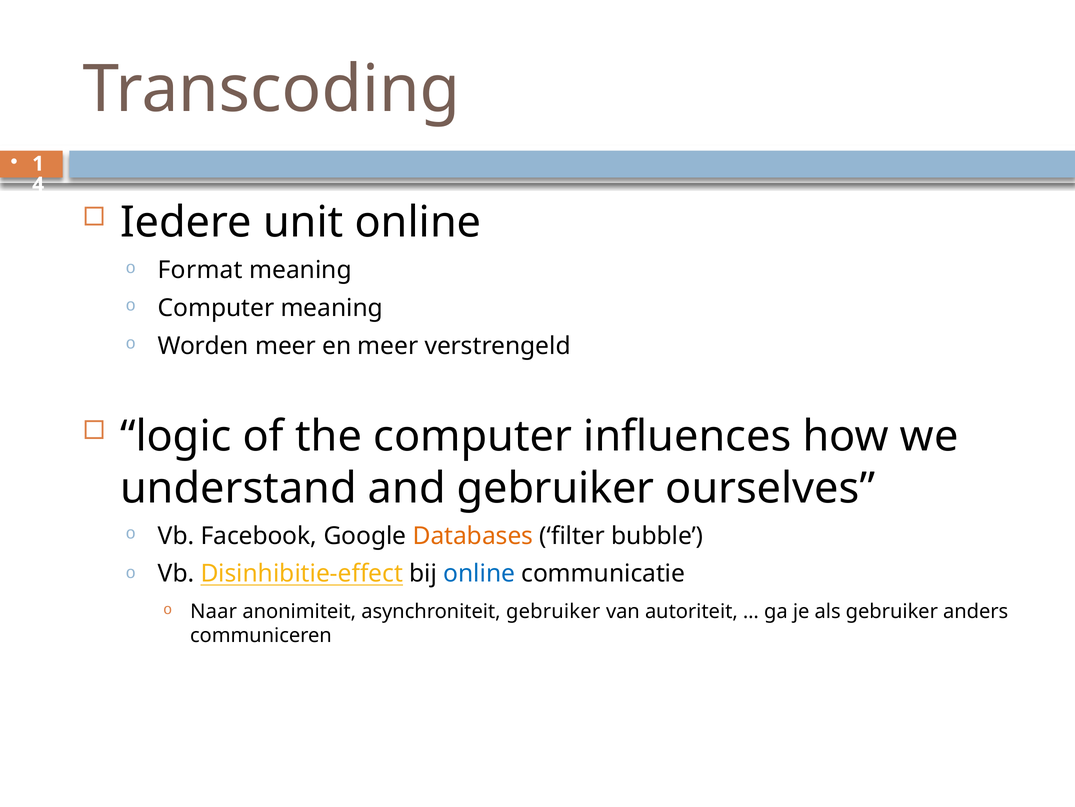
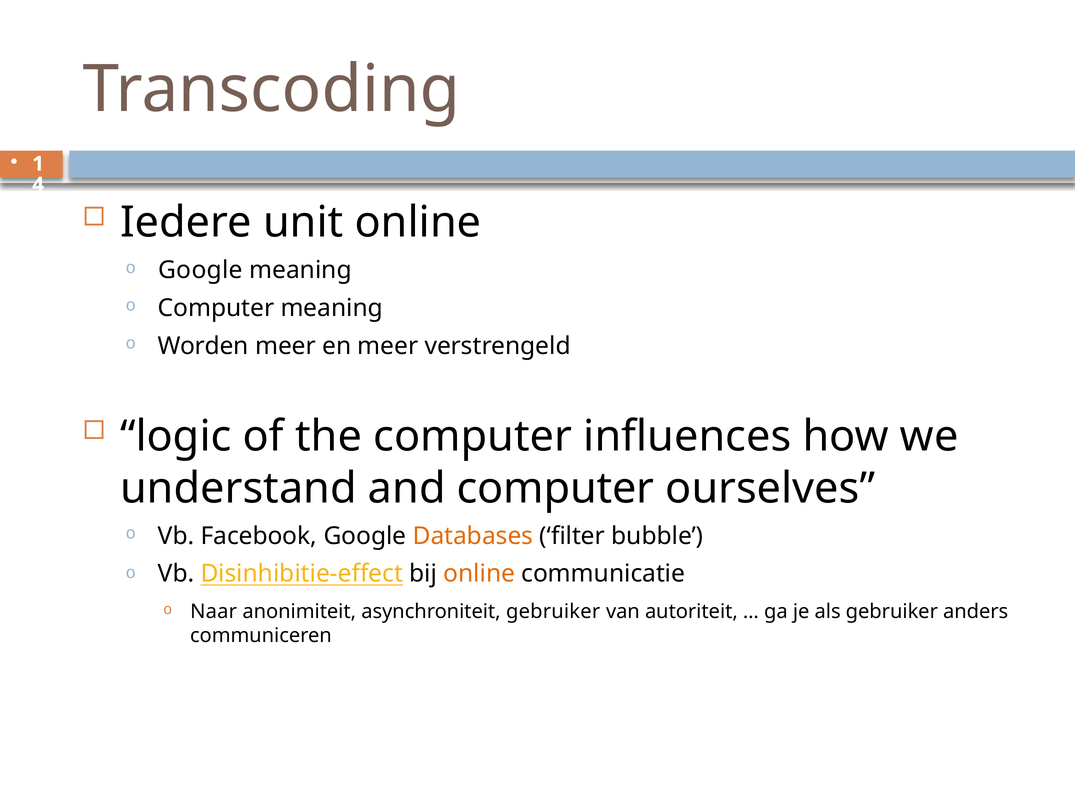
Format at (200, 270): Format -> Google
and gebruiker: gebruiker -> computer
online at (479, 573) colour: blue -> orange
